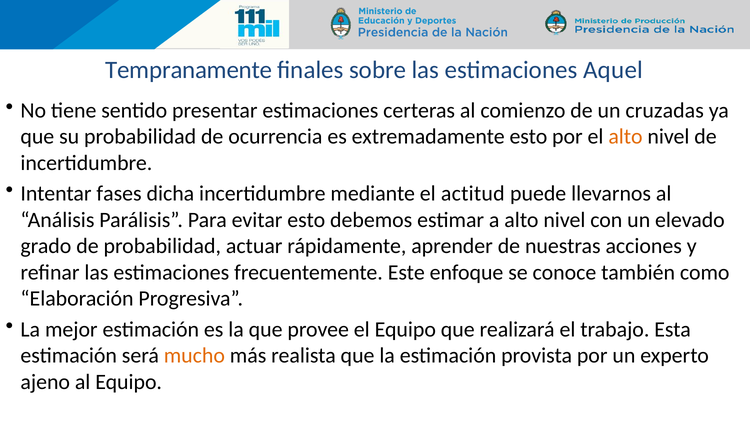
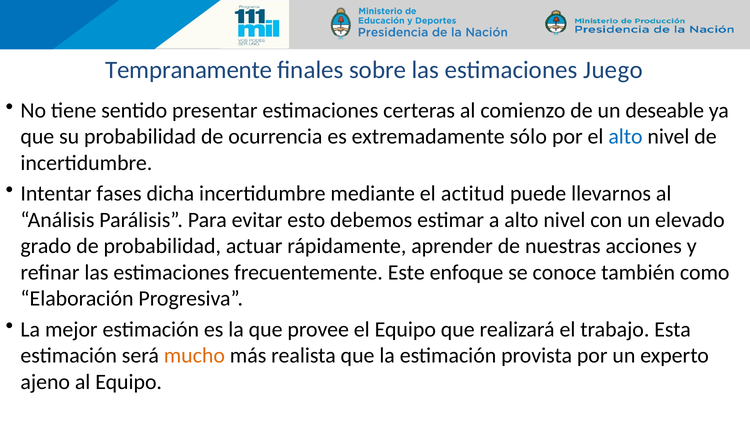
Aquel: Aquel -> Juego
cruzadas: cruzadas -> deseable
extremadamente esto: esto -> sólo
alto at (625, 137) colour: orange -> blue
